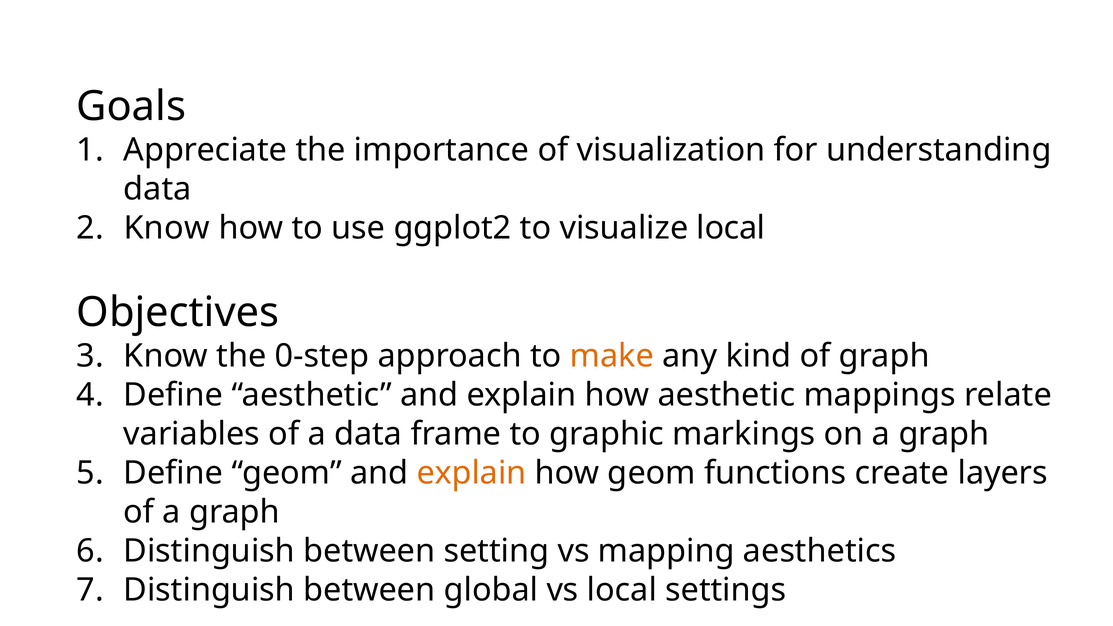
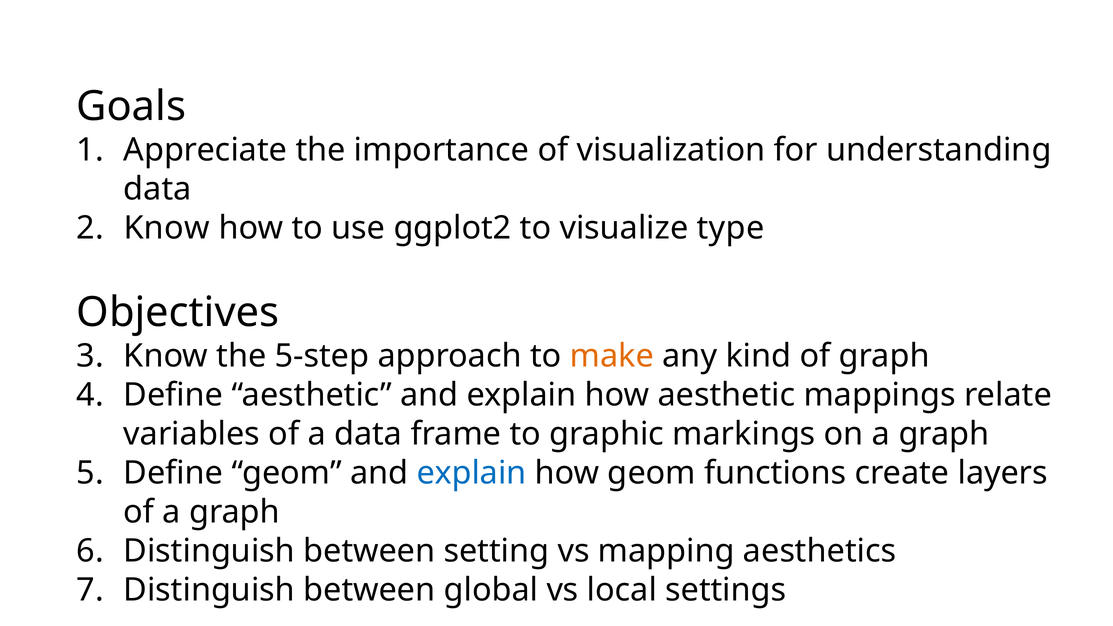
visualize local: local -> type
0-step: 0-step -> 5-step
explain at (471, 473) colour: orange -> blue
